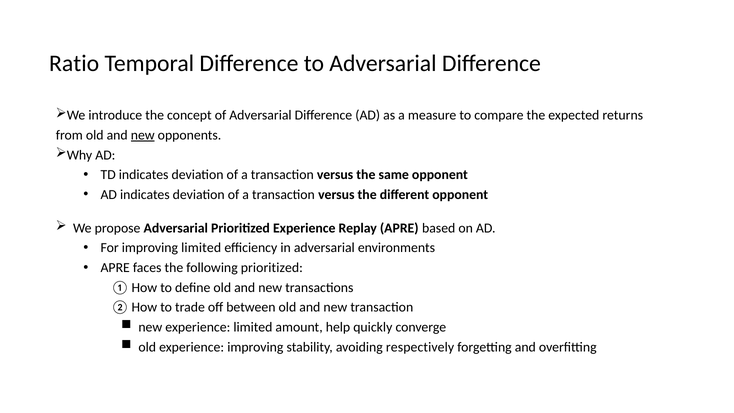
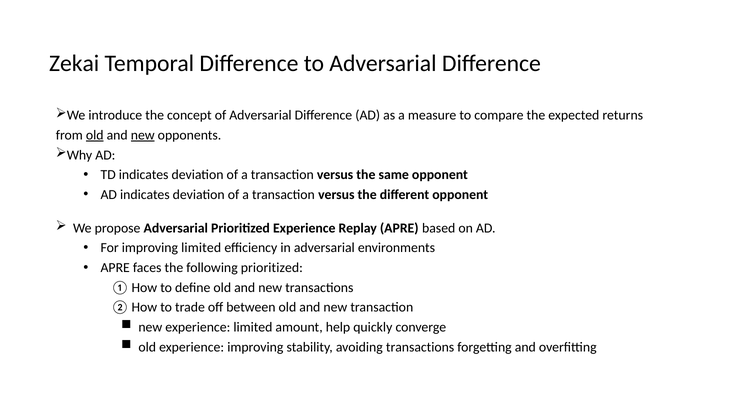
Ratio: Ratio -> Zekai
old at (95, 135) underline: none -> present
avoiding respectively: respectively -> transactions
